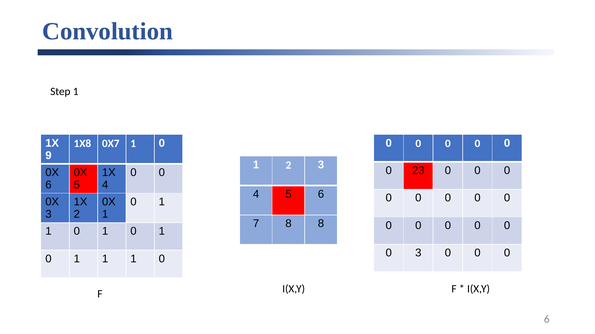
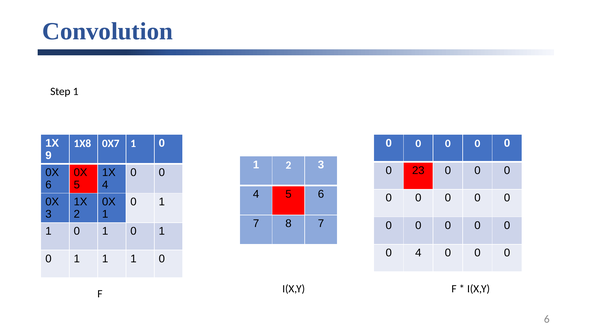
8 8: 8 -> 7
0 3: 3 -> 4
